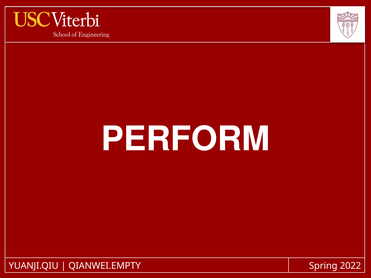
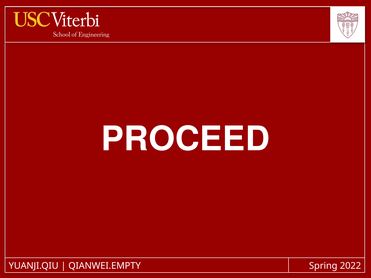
PERFORM: PERFORM -> PROCEED
